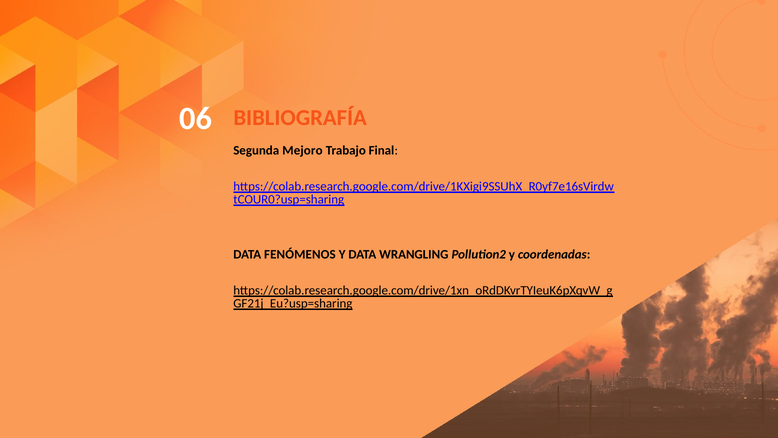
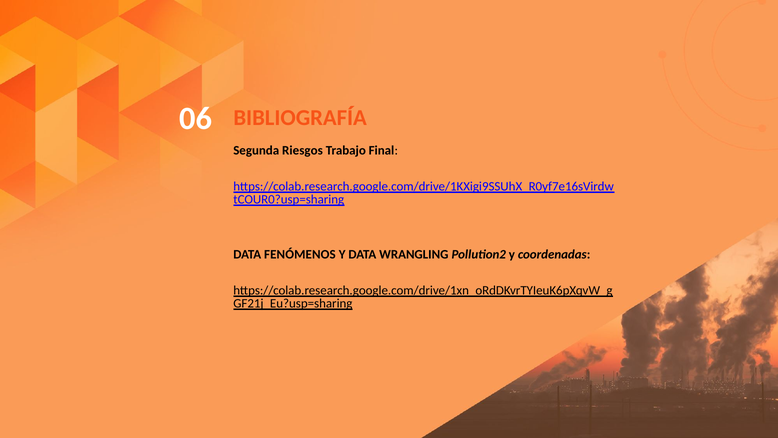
Mejoro: Mejoro -> Riesgos
